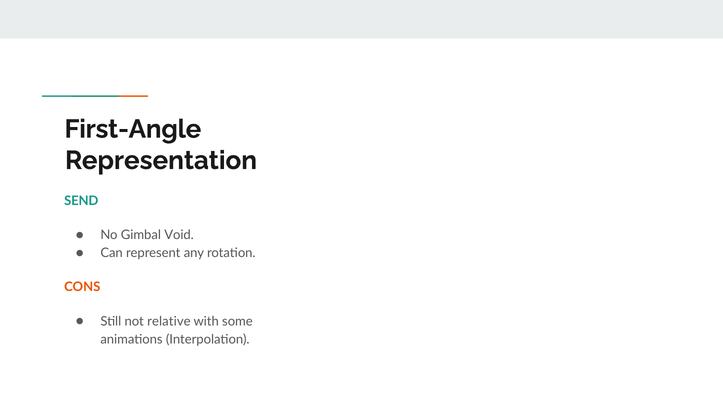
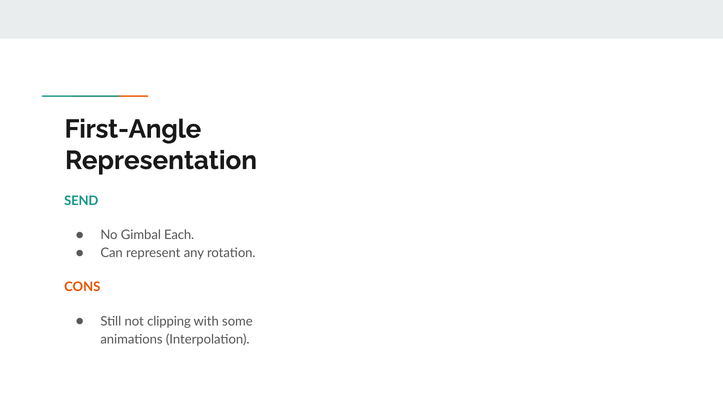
Void: Void -> Each
relative: relative -> clipping
